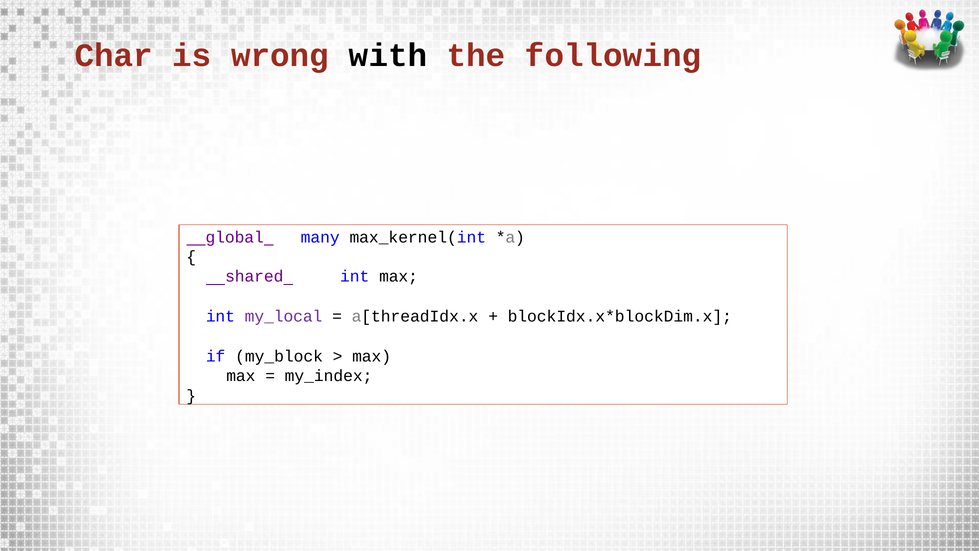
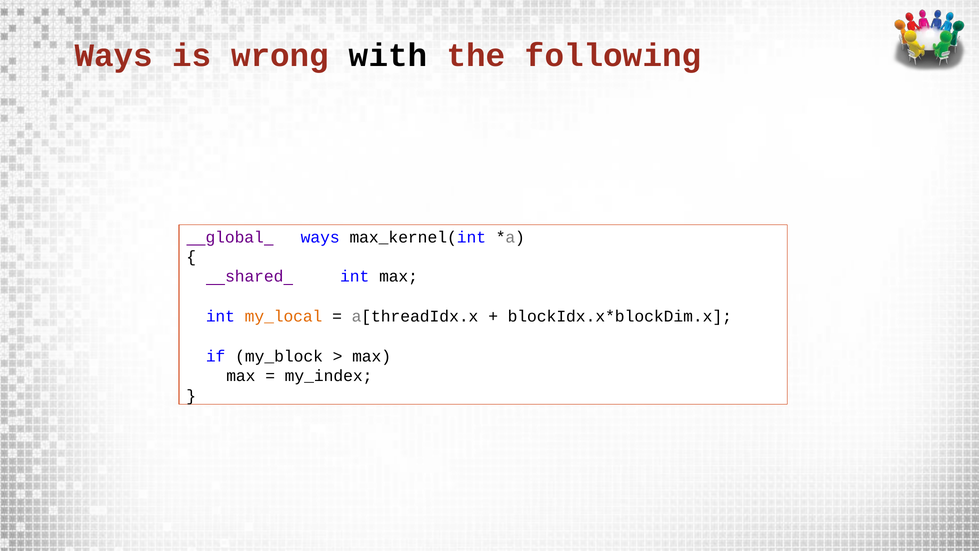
Char at (114, 55): Char -> Ways
global many: many -> ways
my_local colour: purple -> orange
